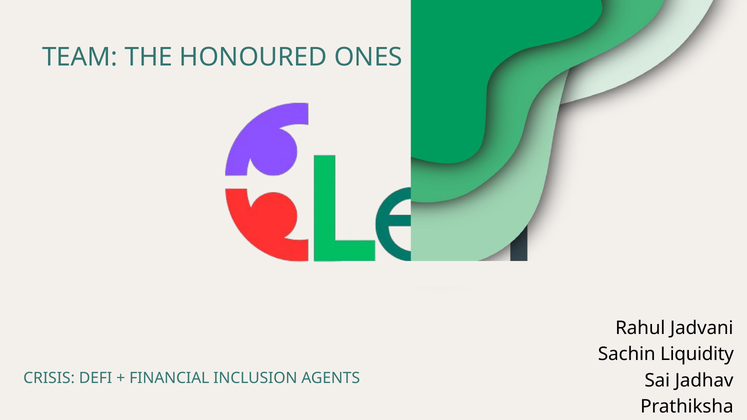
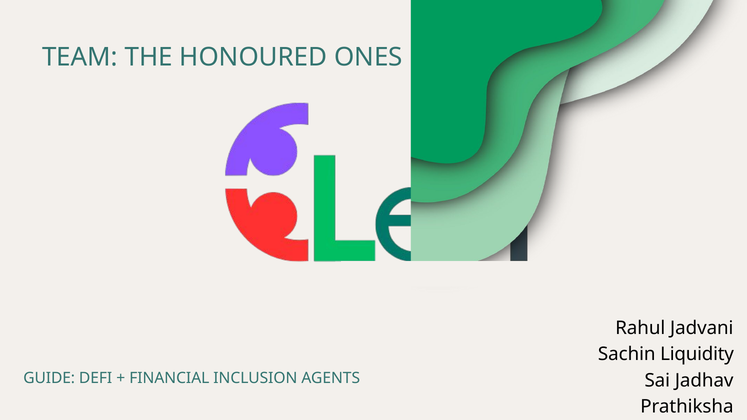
CRISIS: CRISIS -> GUIDE
